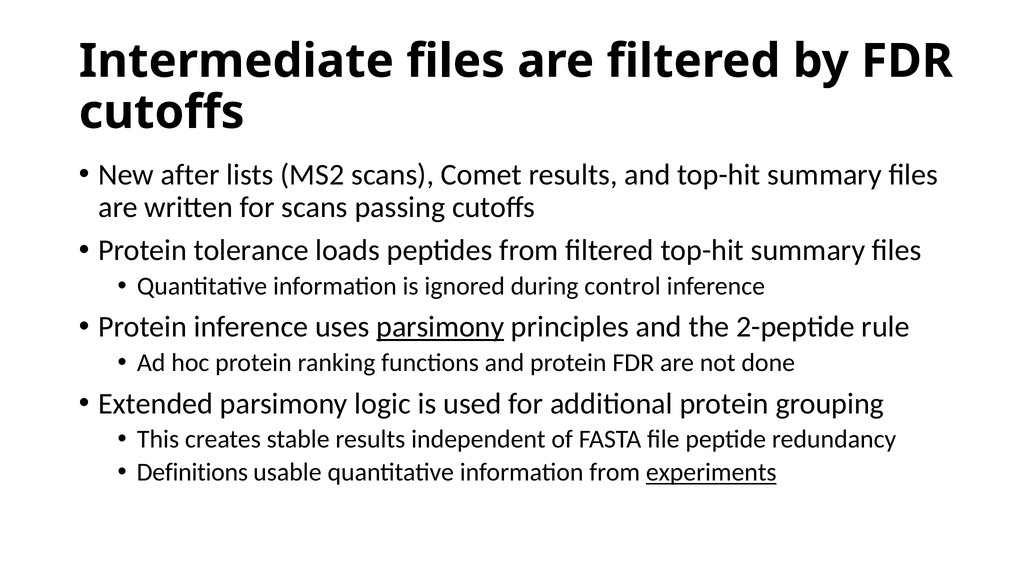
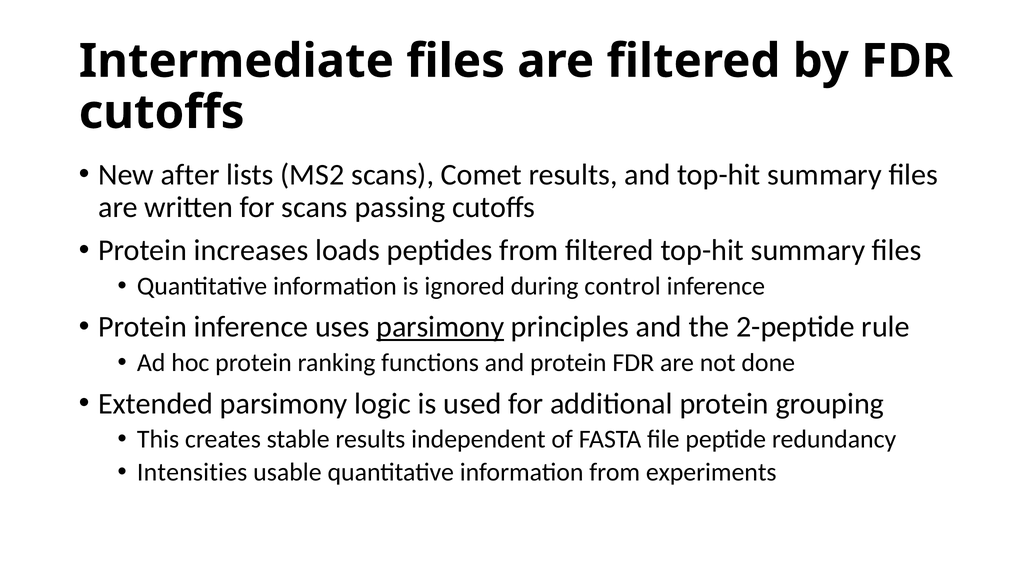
tolerance: tolerance -> increases
Definitions: Definitions -> Intensities
experiments underline: present -> none
